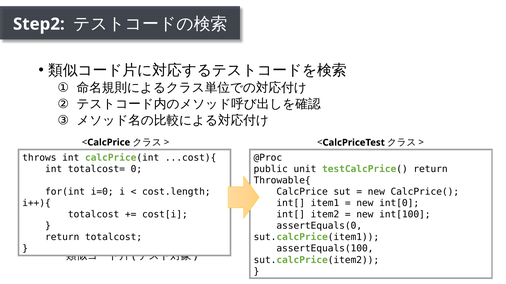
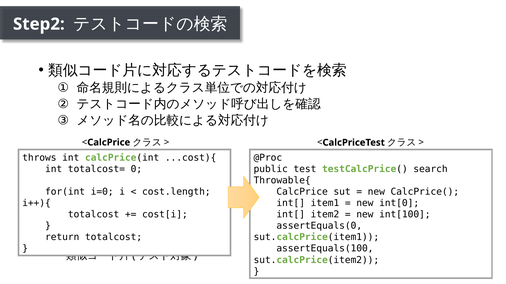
unit: unit -> test
testCalcPrice( return: return -> search
